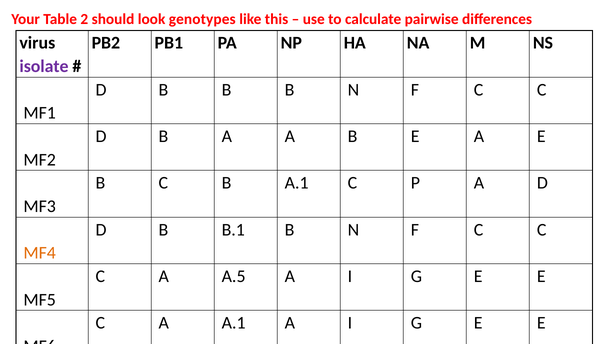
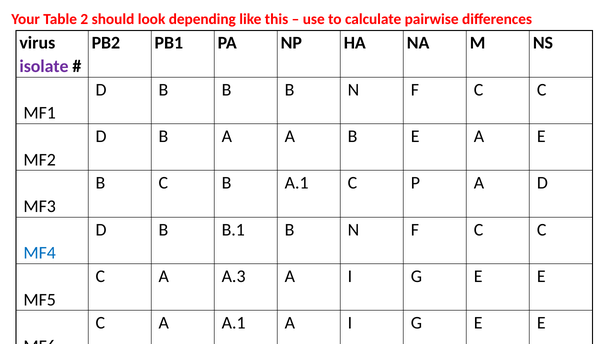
genotypes: genotypes -> depending
MF4 colour: orange -> blue
A.5: A.5 -> A.3
